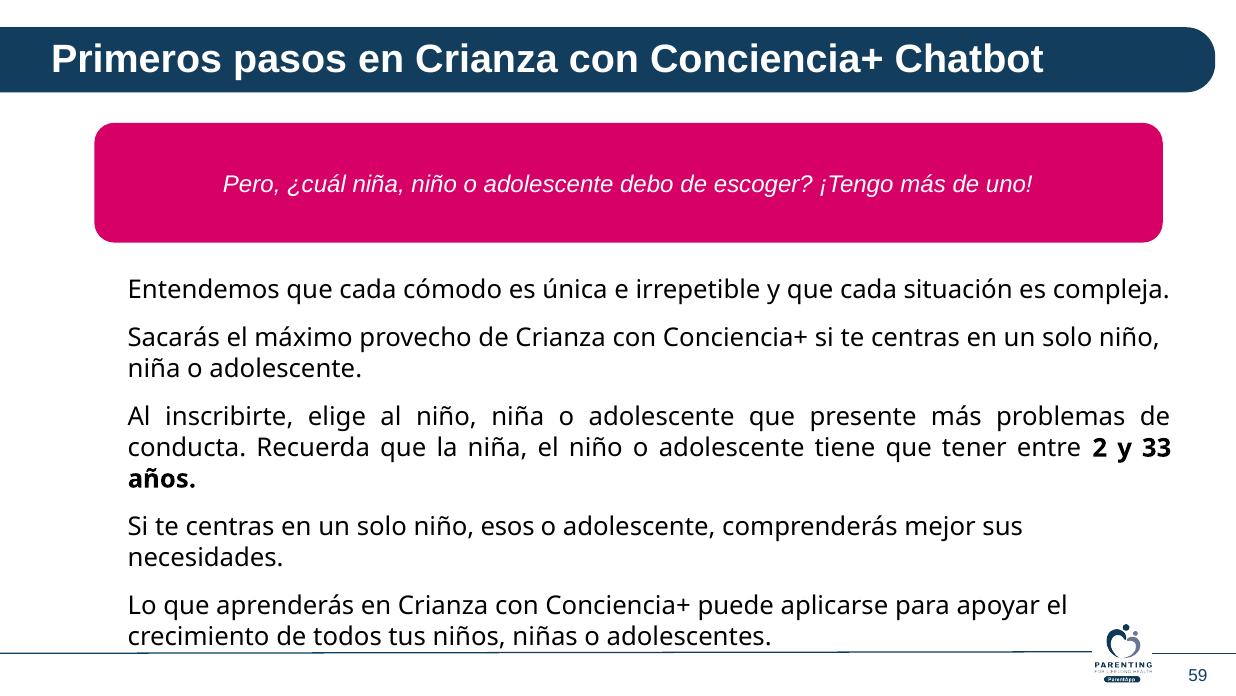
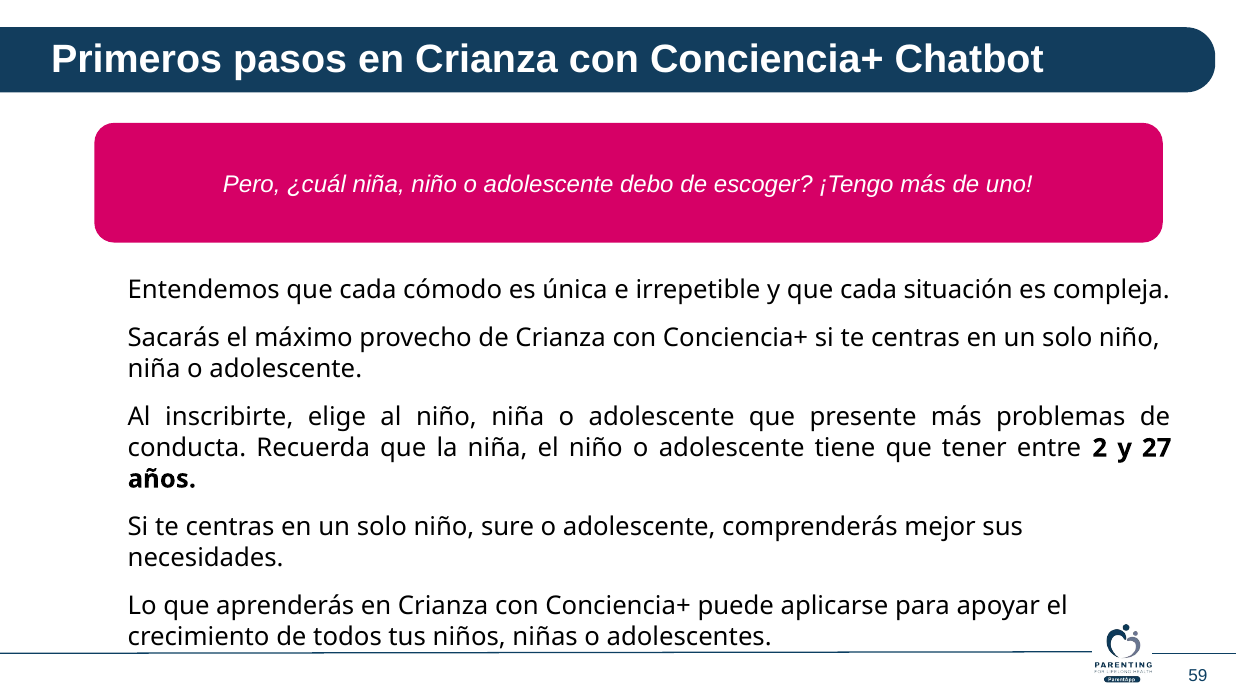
33: 33 -> 27
esos: esos -> sure
